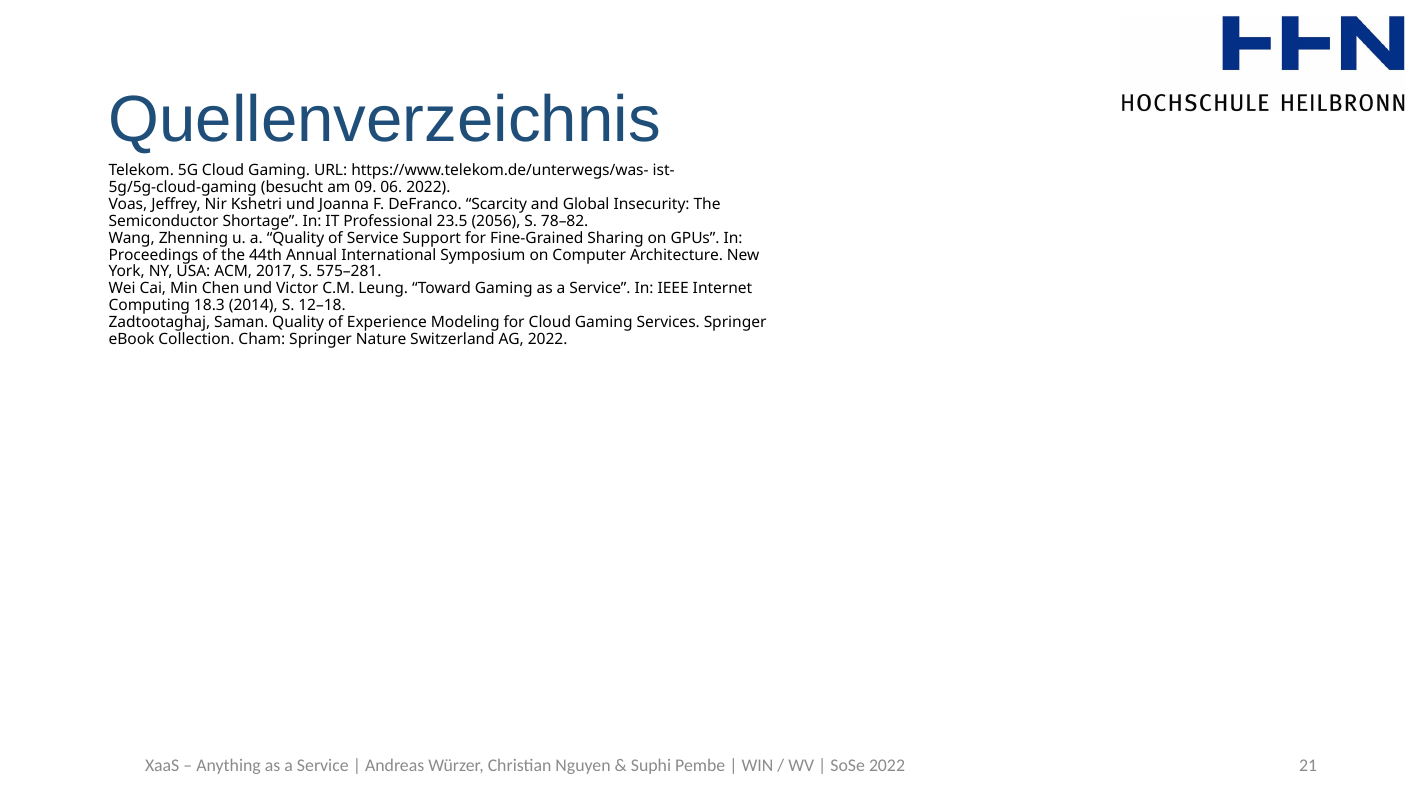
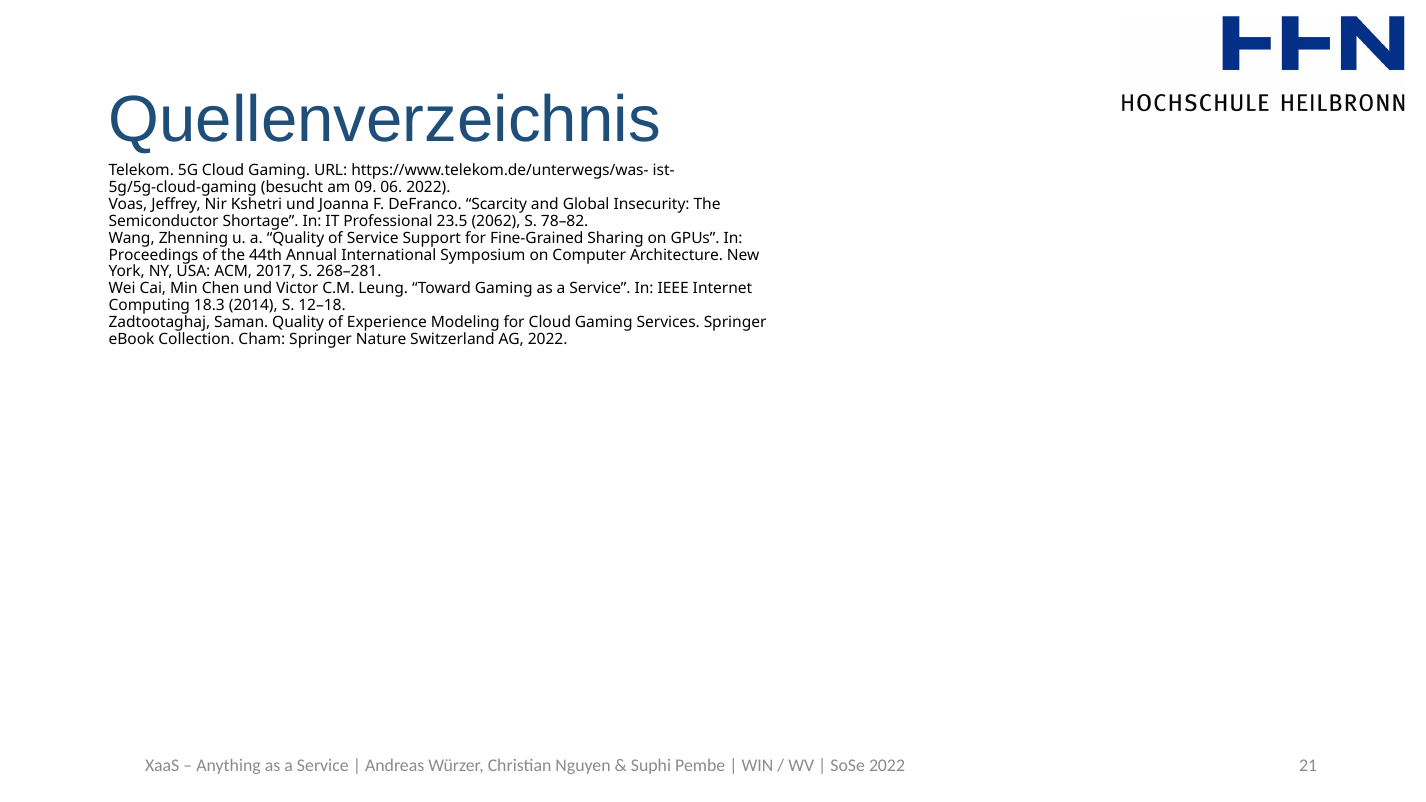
2056: 2056 -> 2062
575–281: 575–281 -> 268–281
